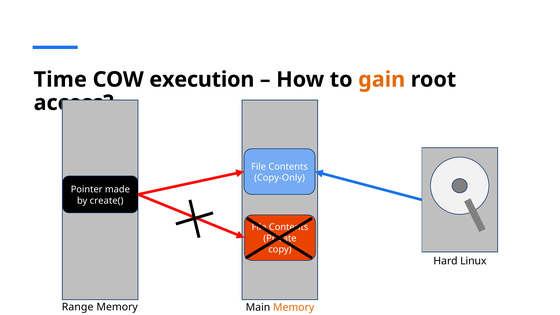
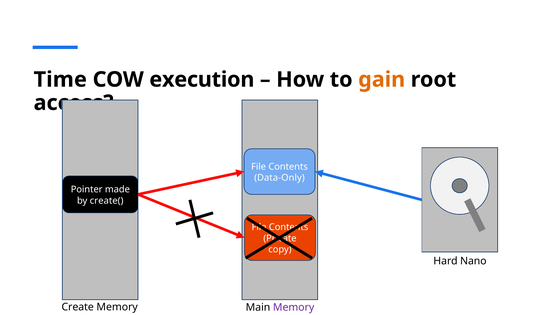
Copy-Only: Copy-Only -> Data-Only
Linux: Linux -> Nano
Range: Range -> Create
Memory at (294, 307) colour: orange -> purple
